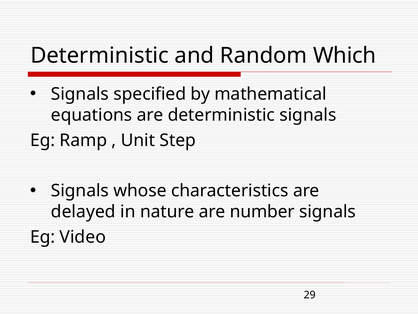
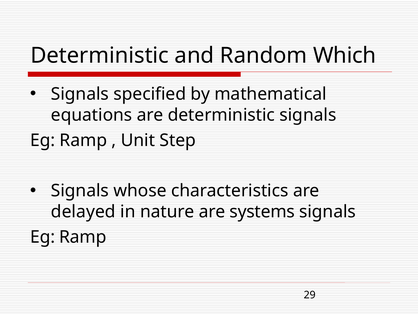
number: number -> systems
Video at (83, 237): Video -> Ramp
